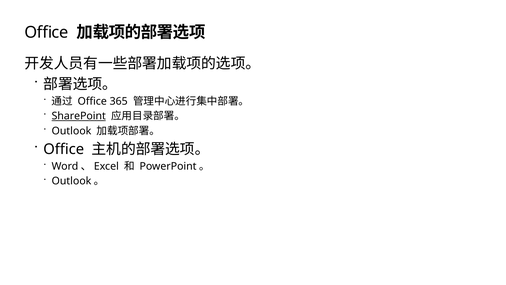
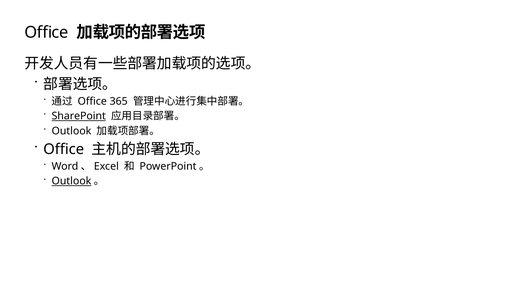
Outlook at (71, 181) underline: none -> present
